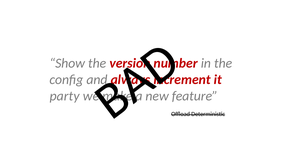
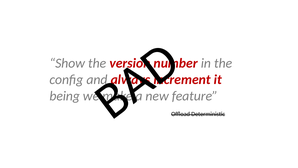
party: party -> being
